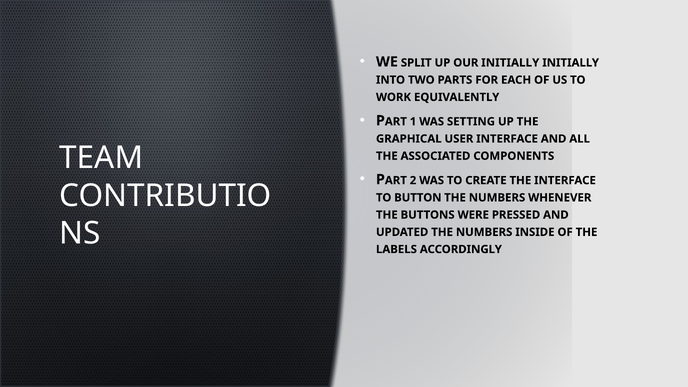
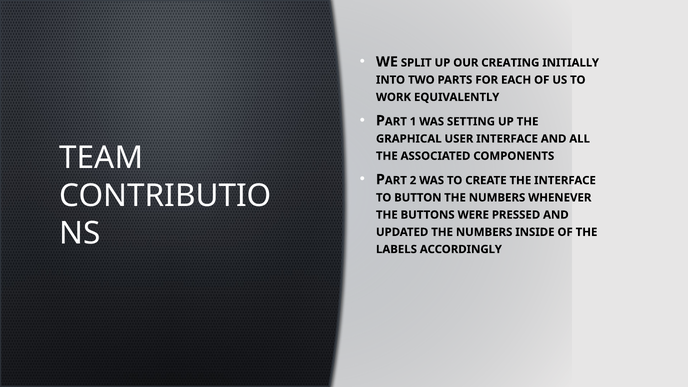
OUR INITIALLY: INITIALLY -> CREATING
